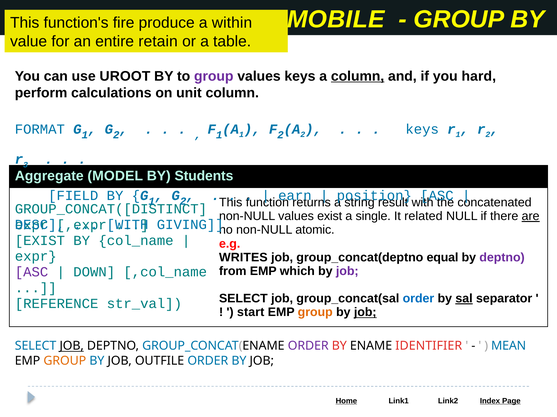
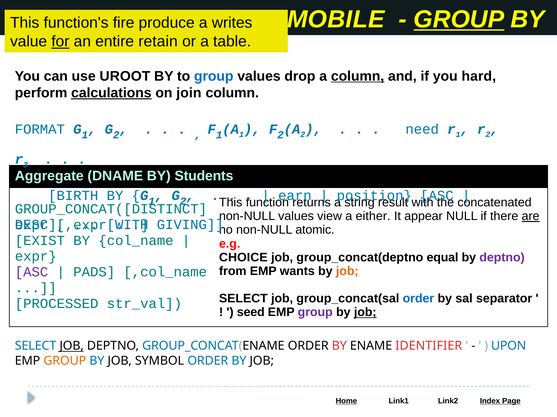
GROUP at (459, 19) underline: none -> present
within: within -> writes
for underline: none -> present
group at (214, 76) colour: purple -> blue
values keys: keys -> drop
calculations underline: none -> present
unit: unit -> join
keys at (422, 129): keys -> need
MODEL: MODEL -> DNAME
FIELD: FIELD -> BIRTH
values exist: exist -> view
single: single -> either
related: related -> appear
WRITES: WRITES -> CHOICE
which: which -> wants
job at (347, 272) colour: purple -> orange
DOWN: DOWN -> PADS
sal underline: present -> none
REFERENCE: REFERENCE -> PROCESSED
start: start -> seed
group at (315, 313) colour: orange -> purple
ORDER at (308, 347) colour: purple -> black
MEAN: MEAN -> UPON
OUTFILE: OUTFILE -> SYMBOL
